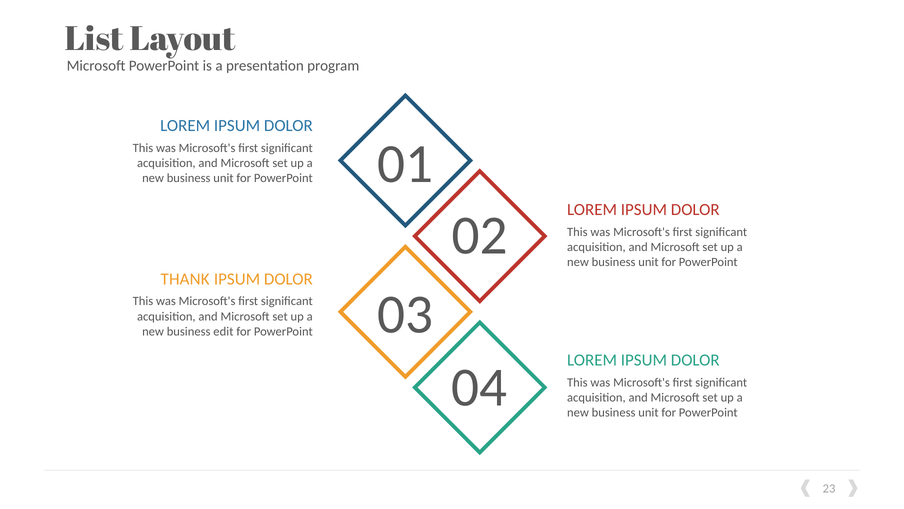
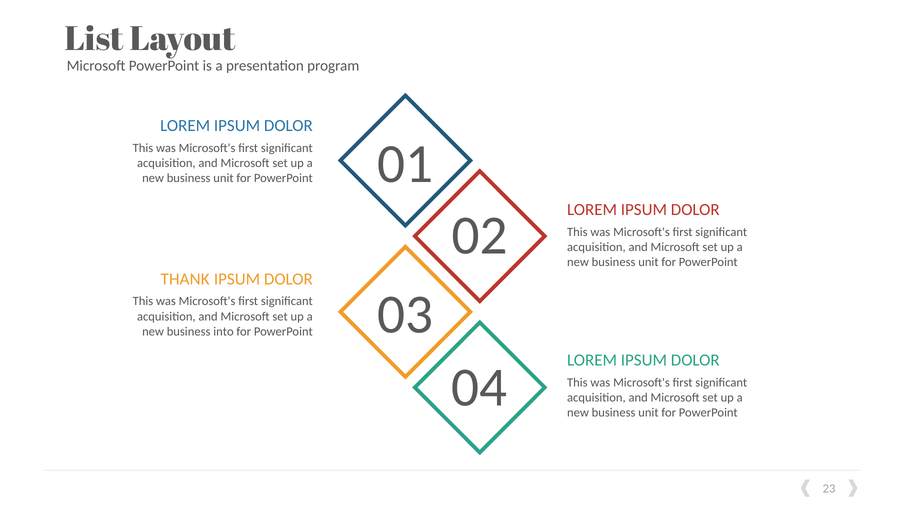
edit: edit -> into
